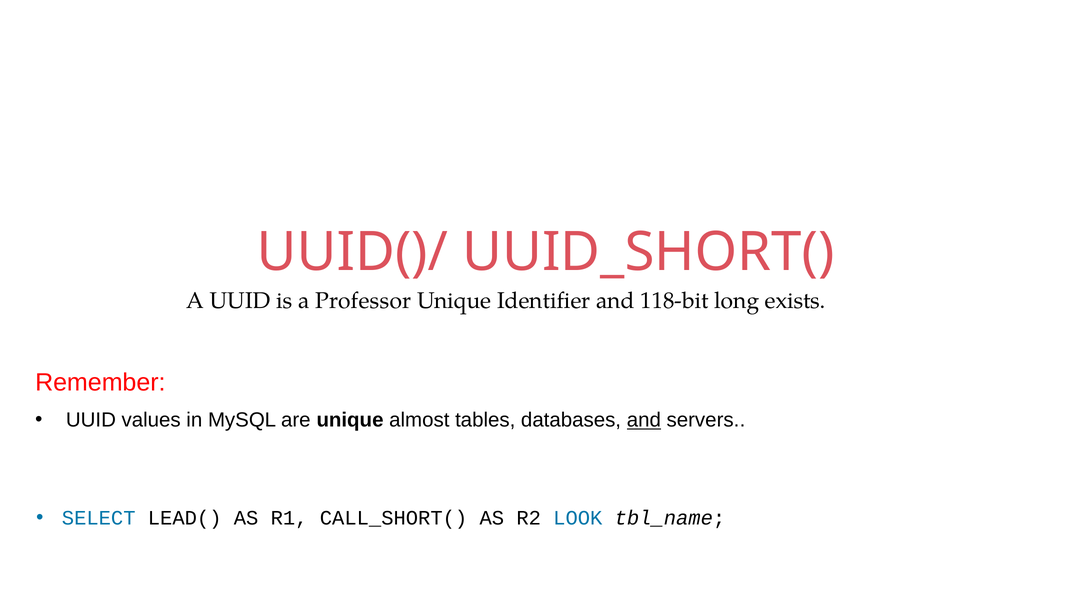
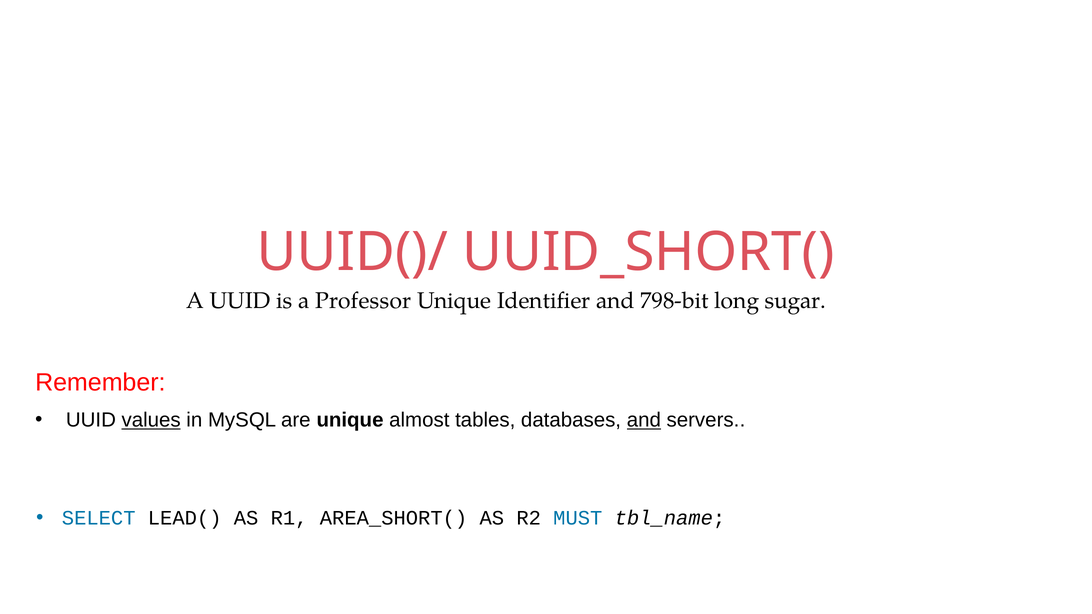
118-bit: 118-bit -> 798-bit
exists: exists -> sugar
values underline: none -> present
CALL_SHORT(: CALL_SHORT( -> AREA_SHORT(
LOOK: LOOK -> MUST
